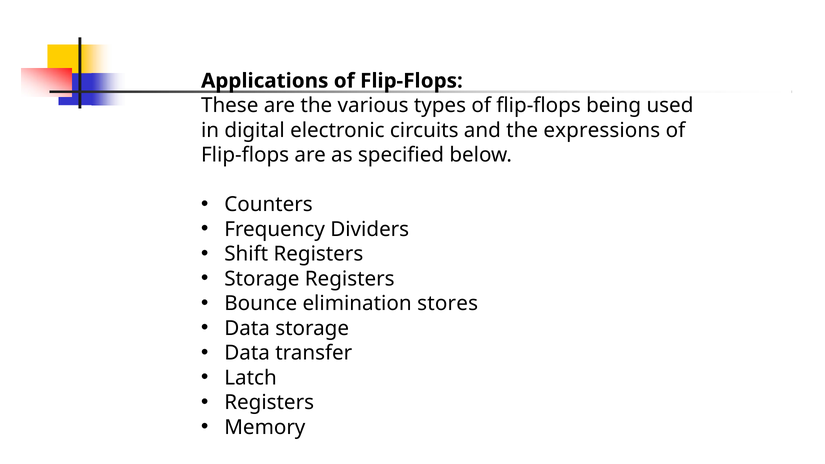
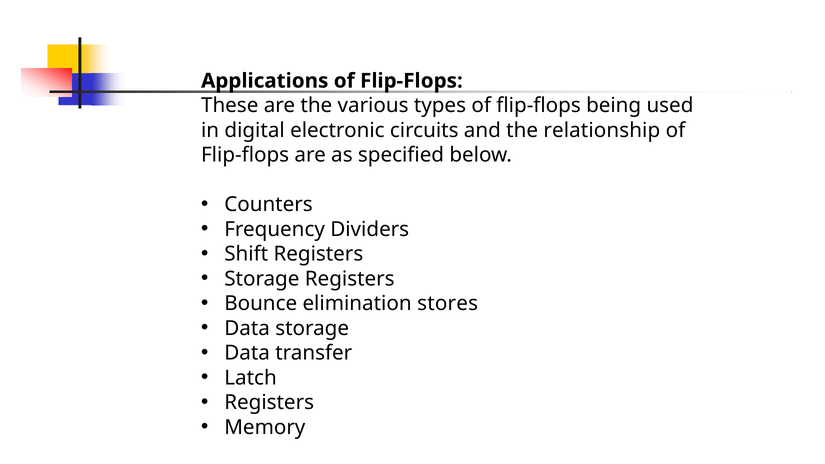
expressions: expressions -> relationship
